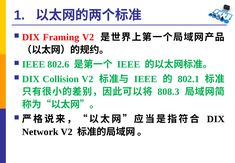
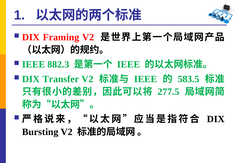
802.6: 802.6 -> 882.3
Collision: Collision -> Transfer
802.1: 802.1 -> 583.5
808.3: 808.3 -> 277.5
Network: Network -> Bursting
